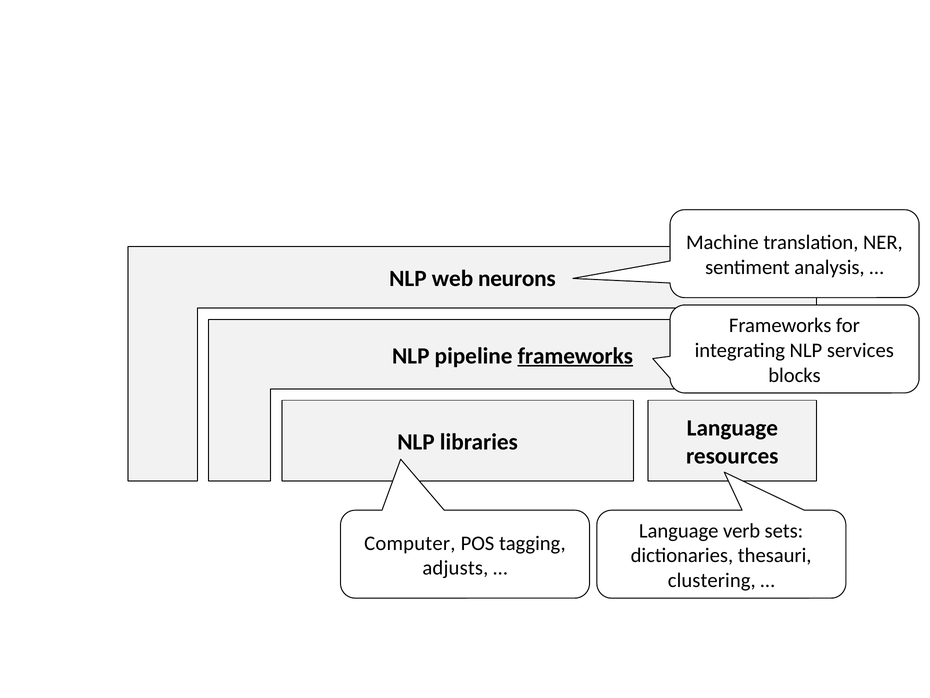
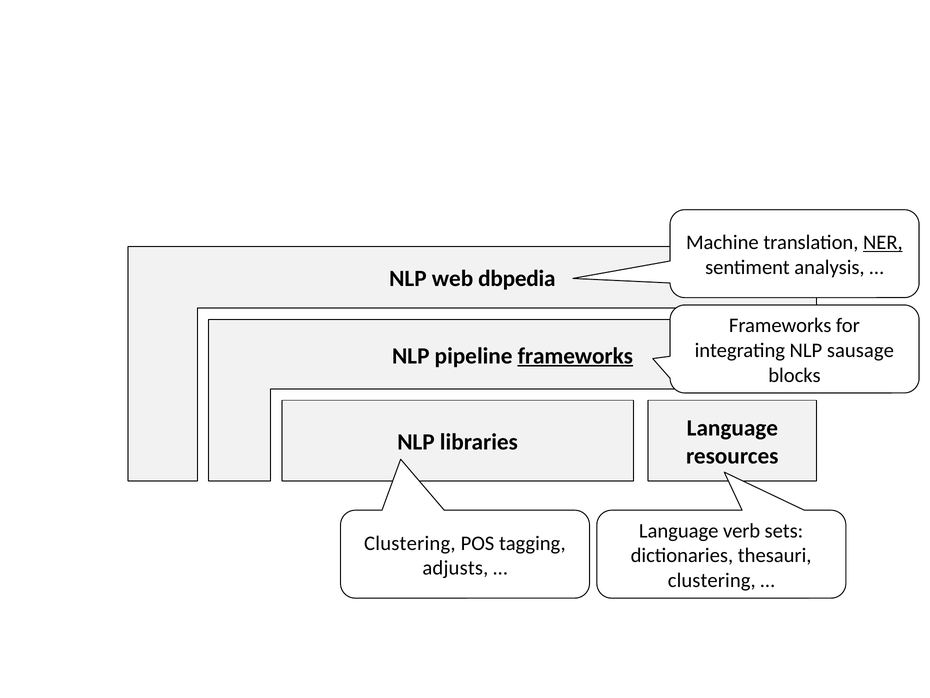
NER underline: none -> present
neurons: neurons -> dbpedia
services: services -> sausage
Computer at (410, 543): Computer -> Clustering
